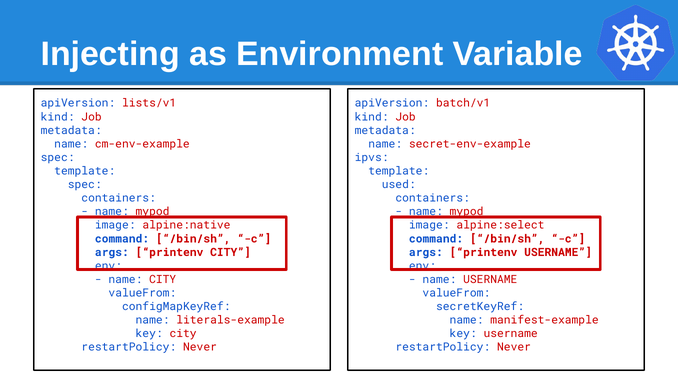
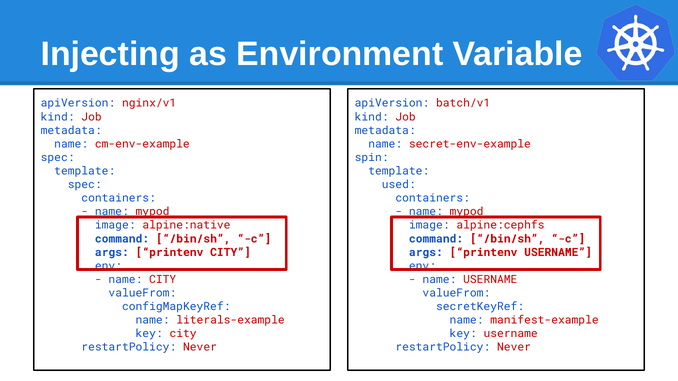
lists/v1: lists/v1 -> nginx/v1
ipvs: ipvs -> spin
alpine:select: alpine:select -> alpine:cephfs
